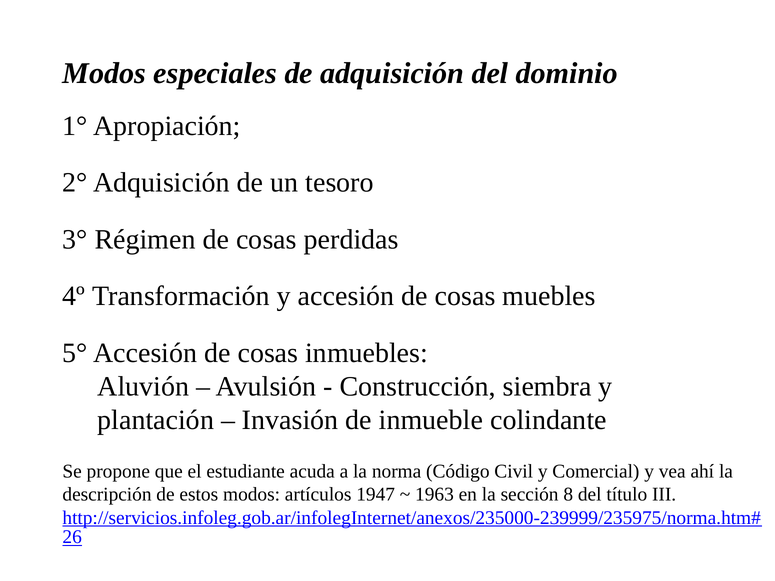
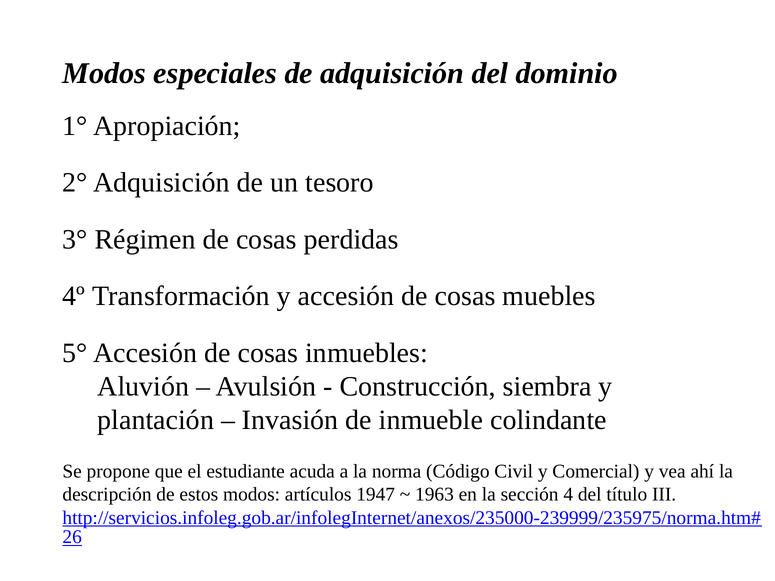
8: 8 -> 4
